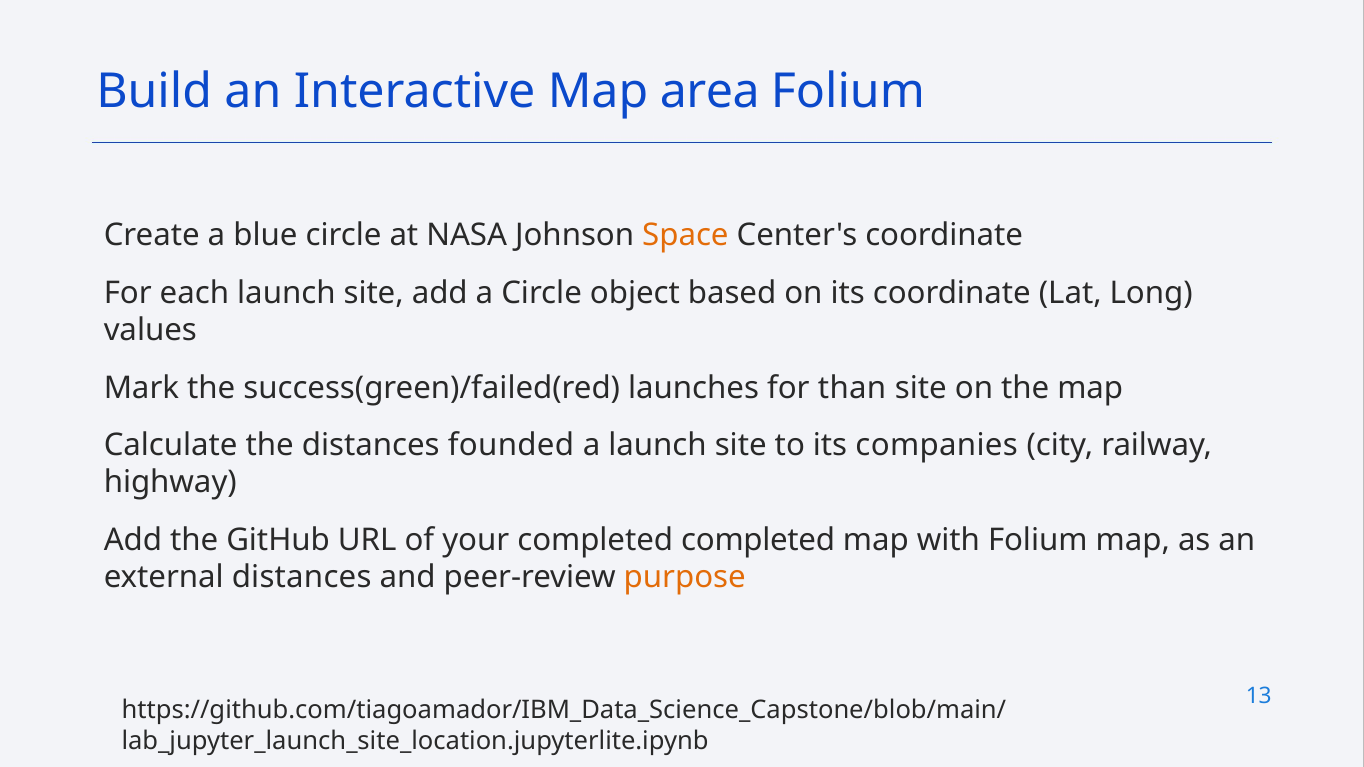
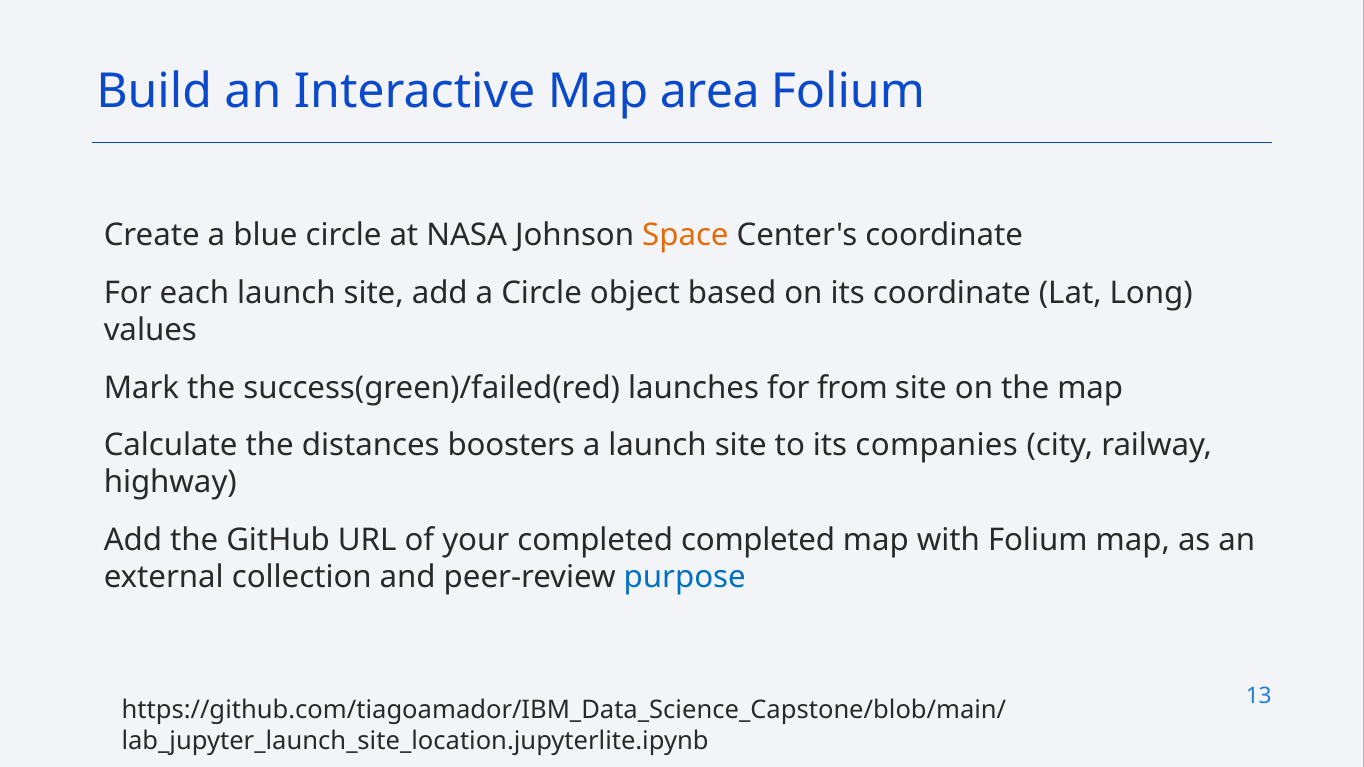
than: than -> from
founded: founded -> boosters
external distances: distances -> collection
purpose colour: orange -> blue
